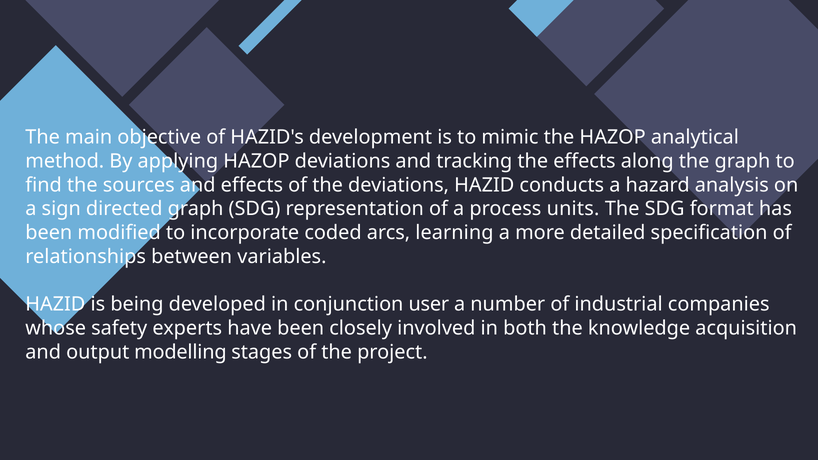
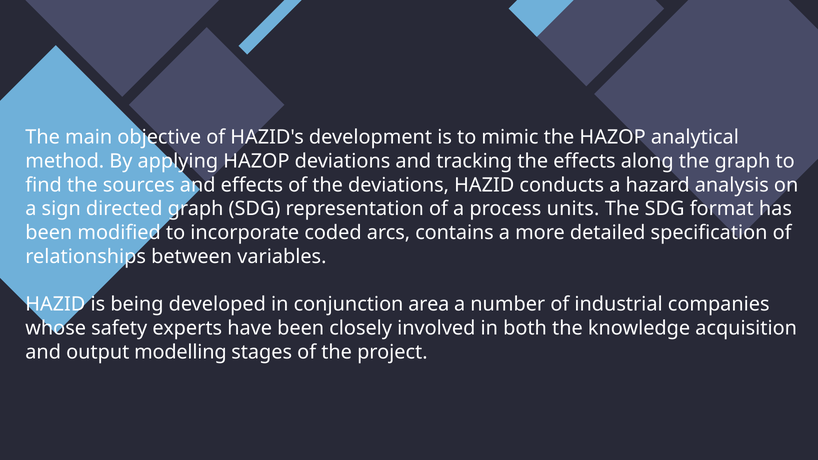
learning: learning -> contains
user: user -> area
